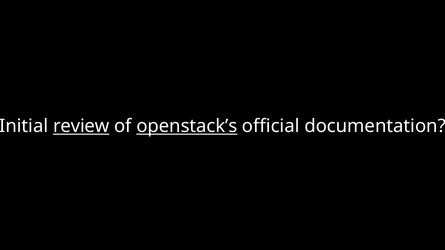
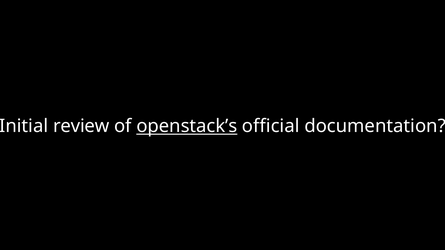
review underline: present -> none
